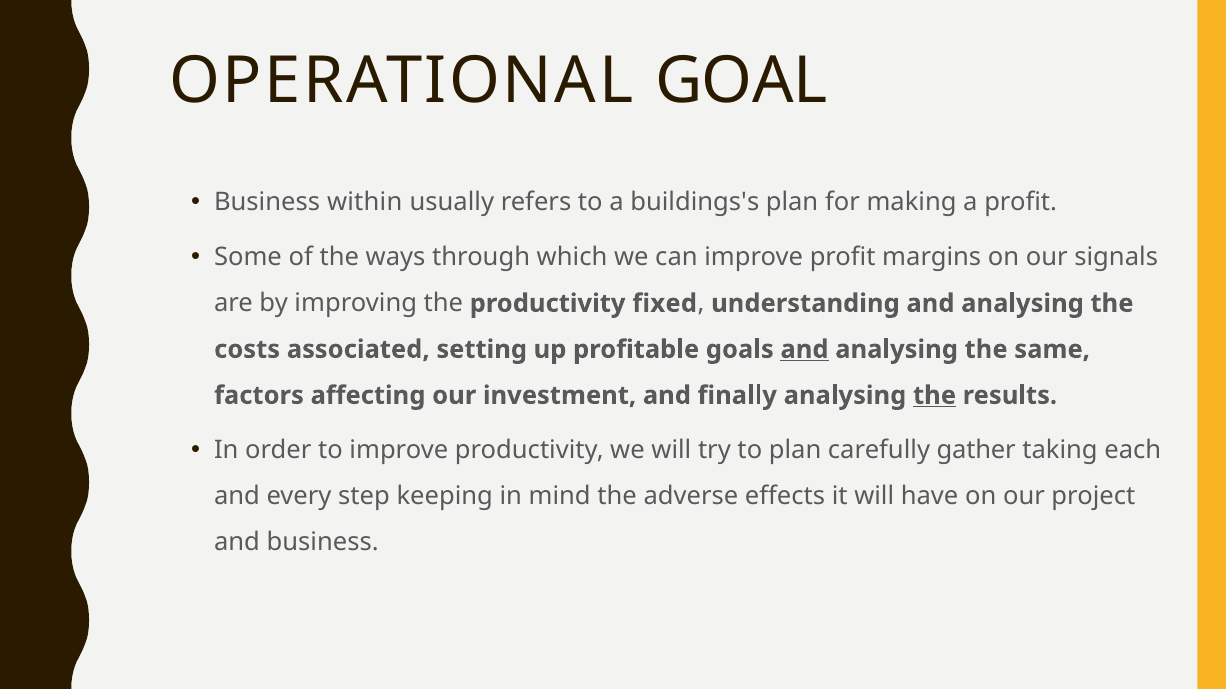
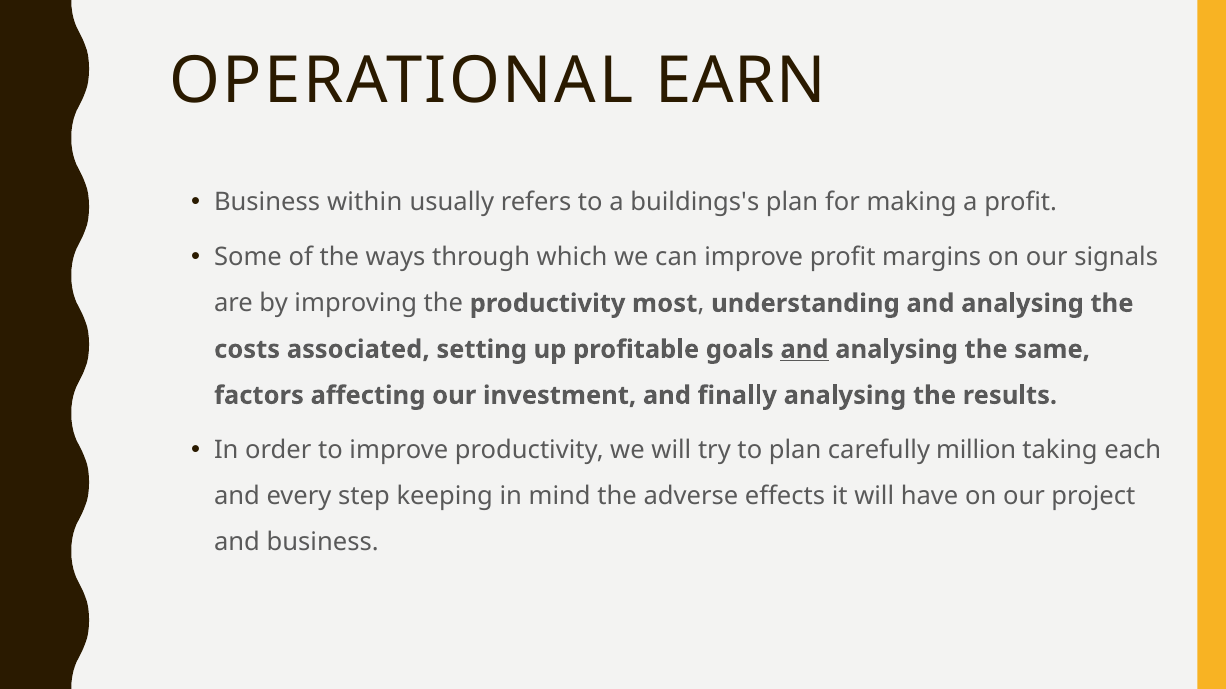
GOAL: GOAL -> EARN
fixed: fixed -> most
the at (935, 396) underline: present -> none
gather: gather -> million
